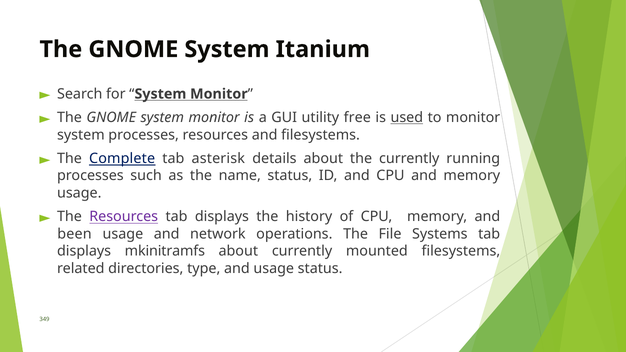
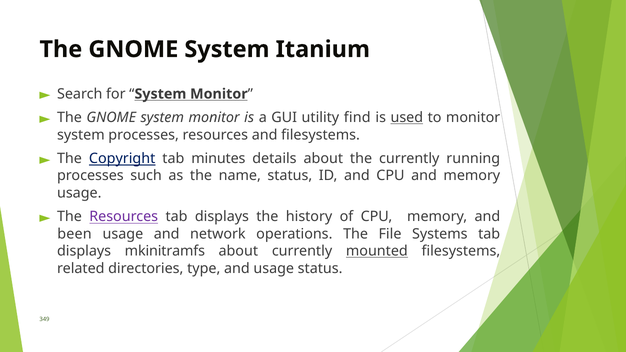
free: free -> find
Complete: Complete -> Copyright
asterisk: asterisk -> minutes
mounted underline: none -> present
